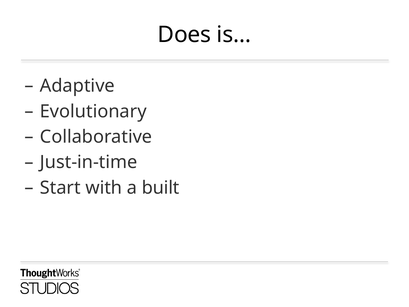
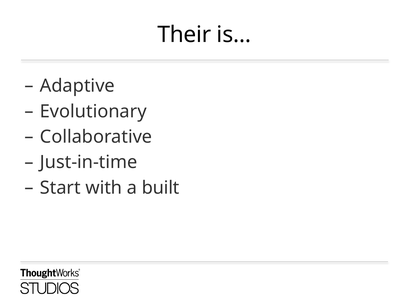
Does: Does -> Their
